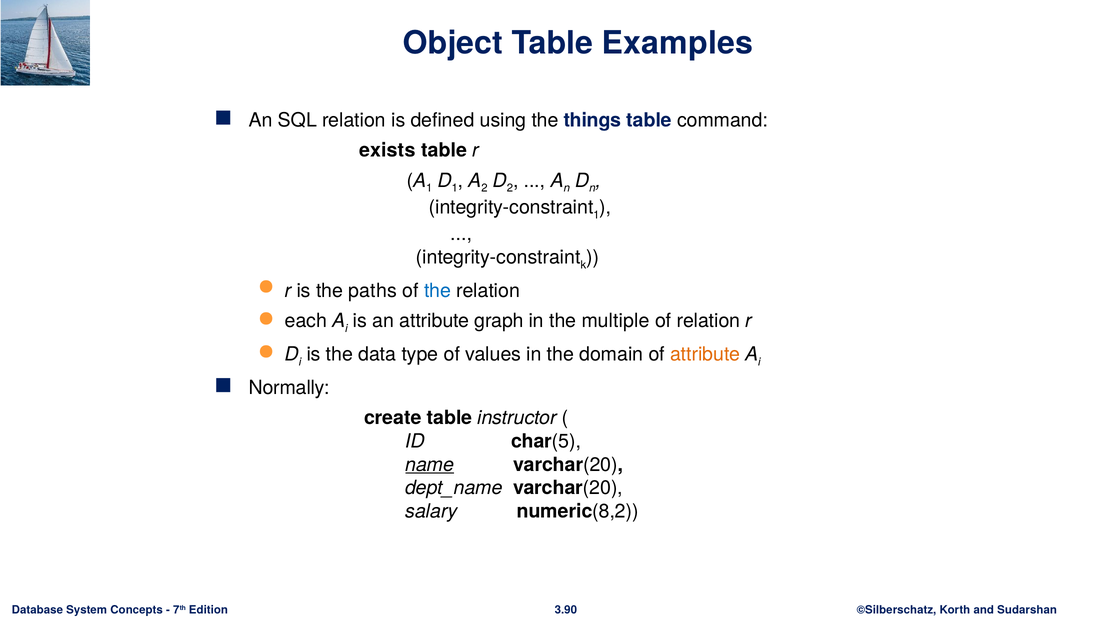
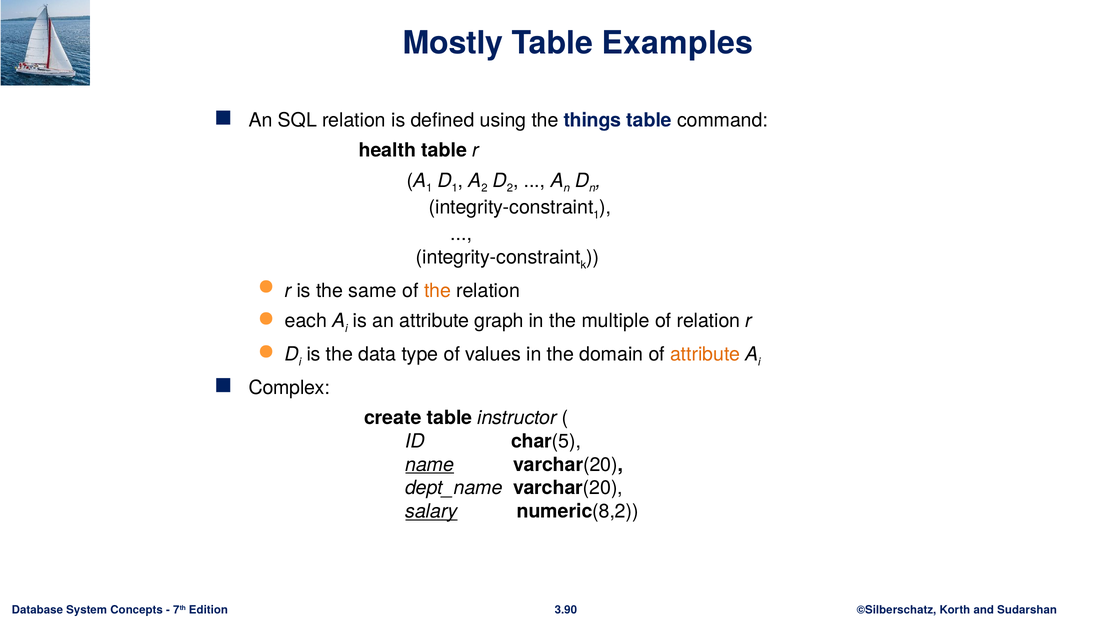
Object: Object -> Mostly
exists: exists -> health
paths: paths -> same
the at (438, 291) colour: blue -> orange
Normally: Normally -> Complex
salary underline: none -> present
